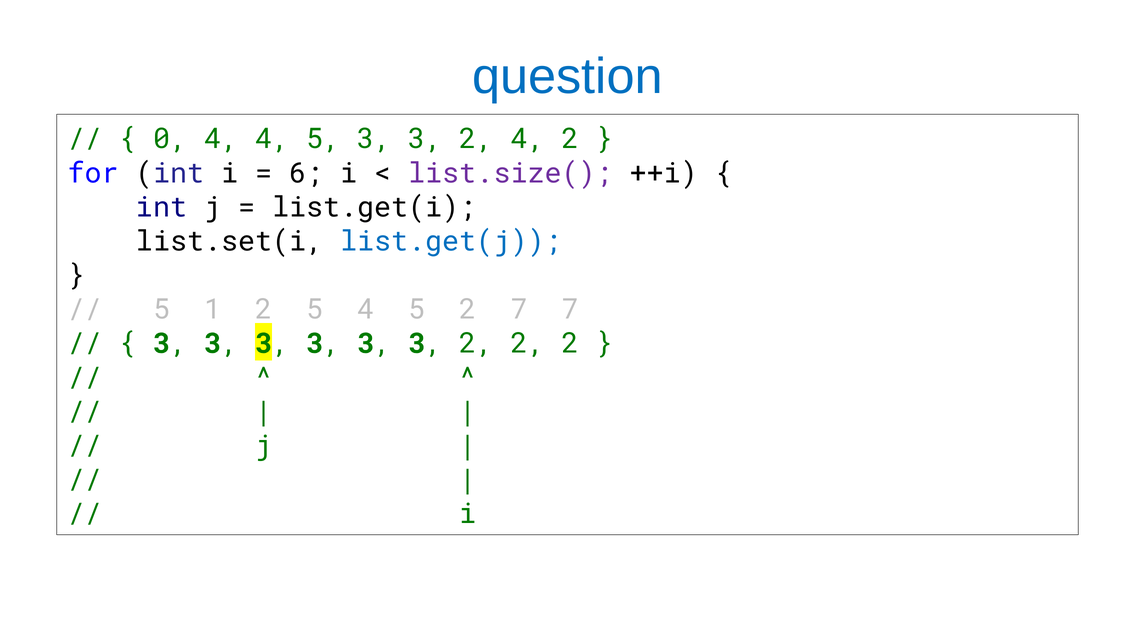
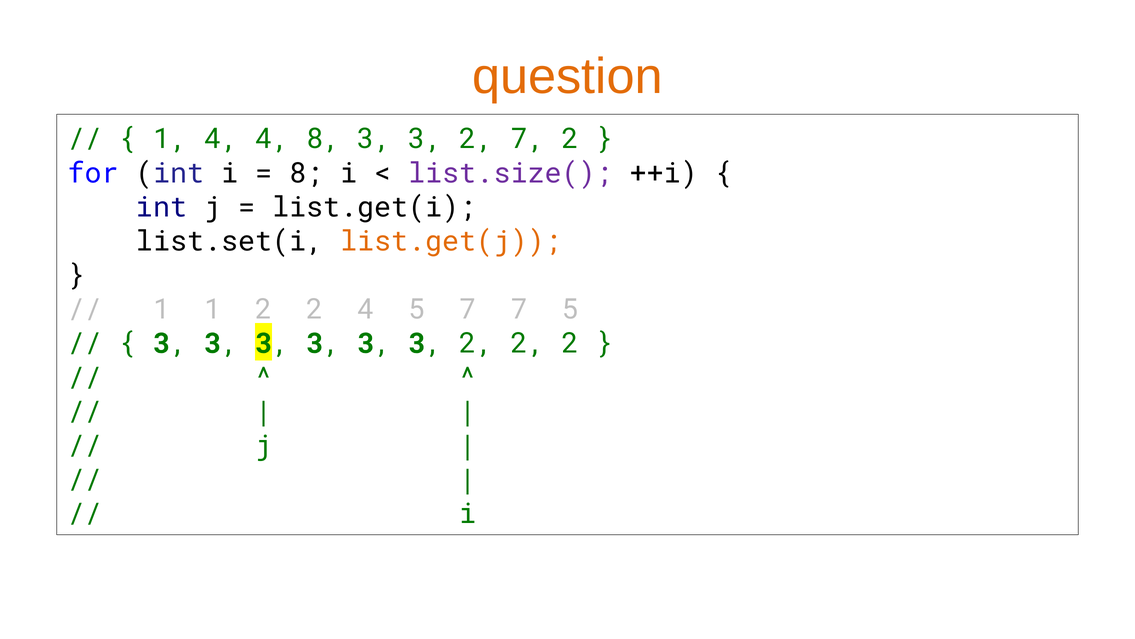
question colour: blue -> orange
0 at (170, 139): 0 -> 1
4 4 5: 5 -> 8
2 4: 4 -> 7
6 at (306, 173): 6 -> 8
list.get(j colour: blue -> orange
5 at (162, 309): 5 -> 1
5 at (315, 309): 5 -> 2
5 2: 2 -> 7
7 7: 7 -> 5
